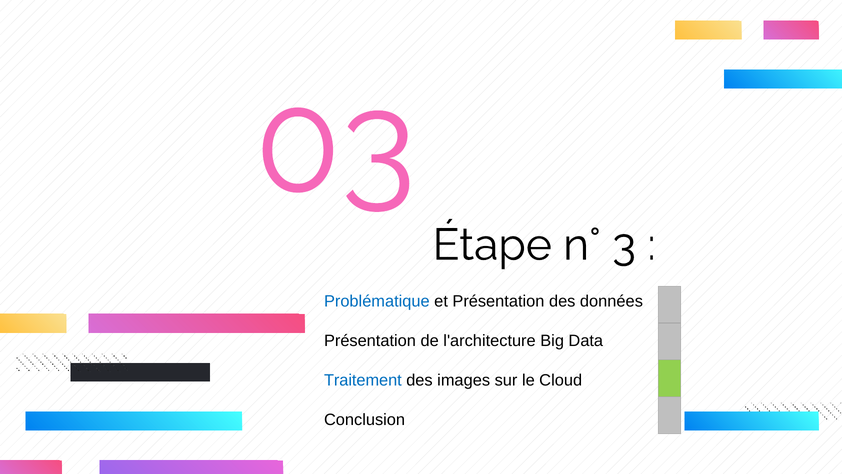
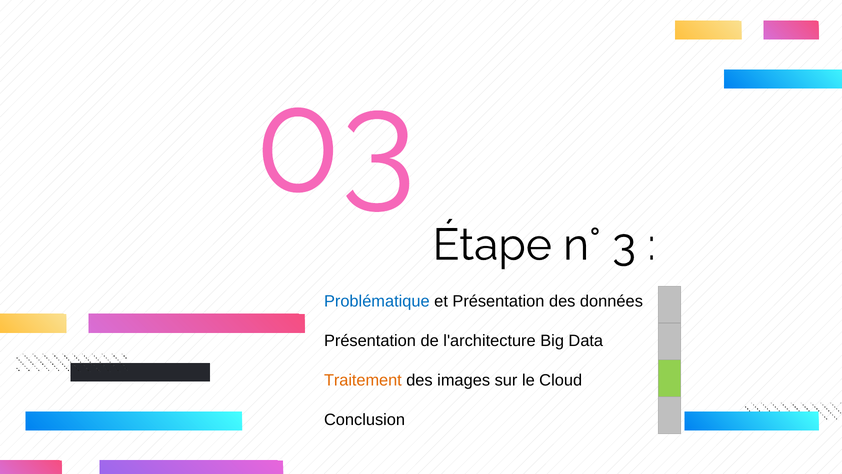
Traitement colour: blue -> orange
